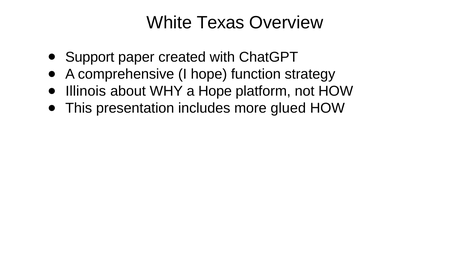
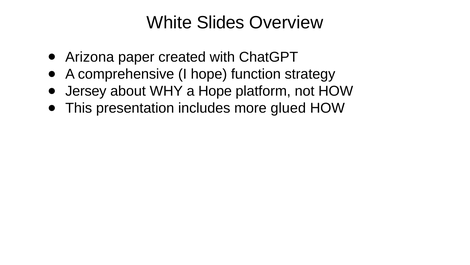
Texas: Texas -> Slides
Support: Support -> Arizona
Illinois: Illinois -> Jersey
